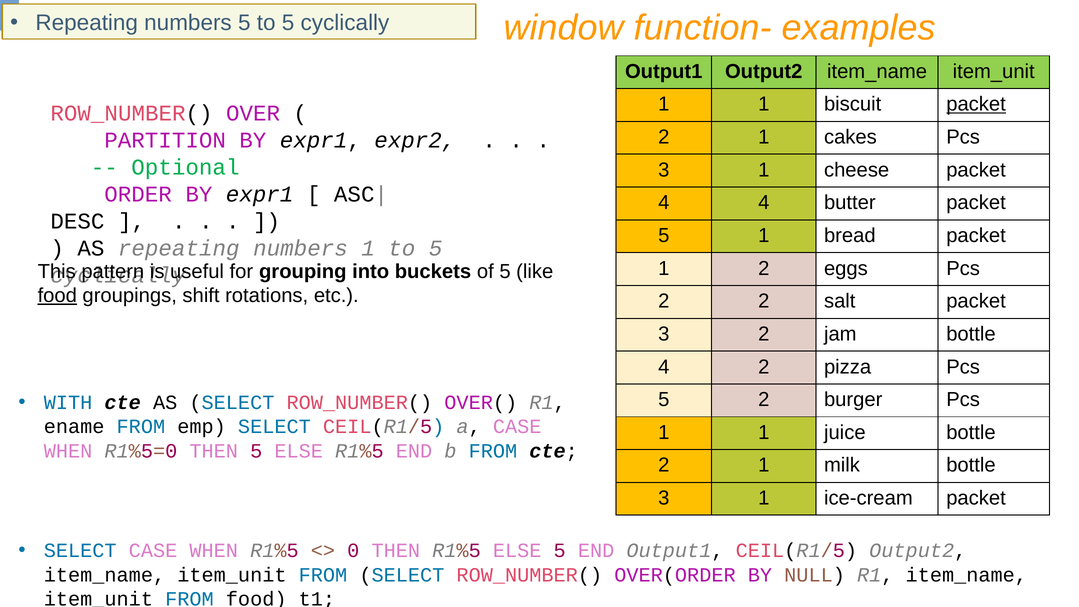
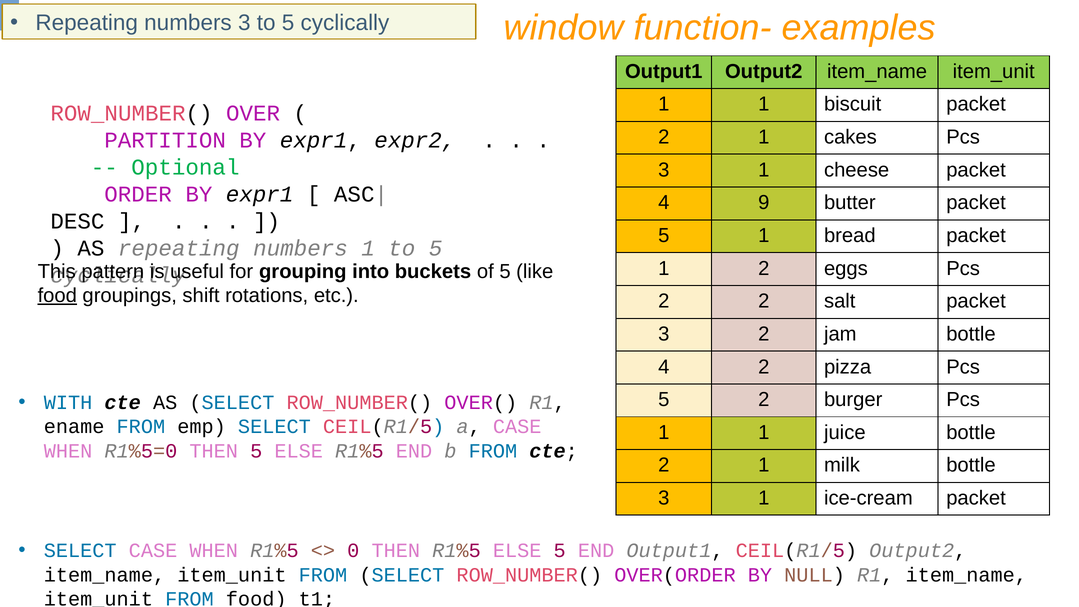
numbers 5: 5 -> 3
packet at (976, 104) underline: present -> none
4 4: 4 -> 9
